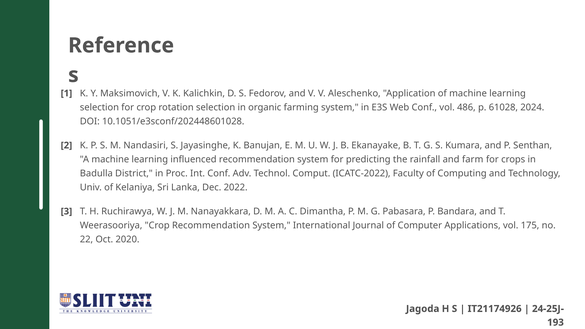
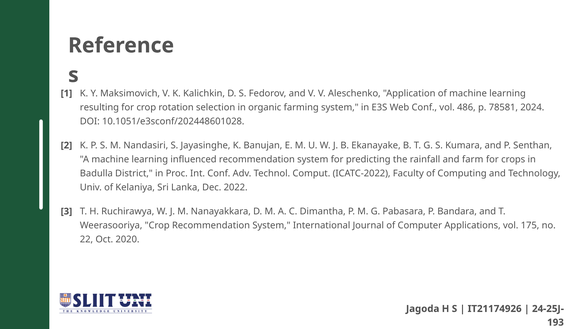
selection at (99, 107): selection -> resulting
61028: 61028 -> 78581
